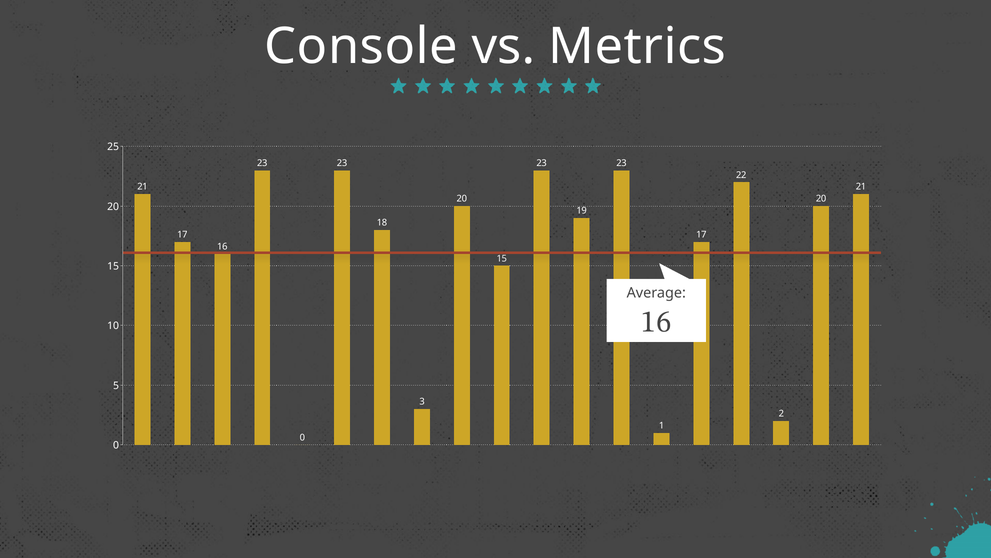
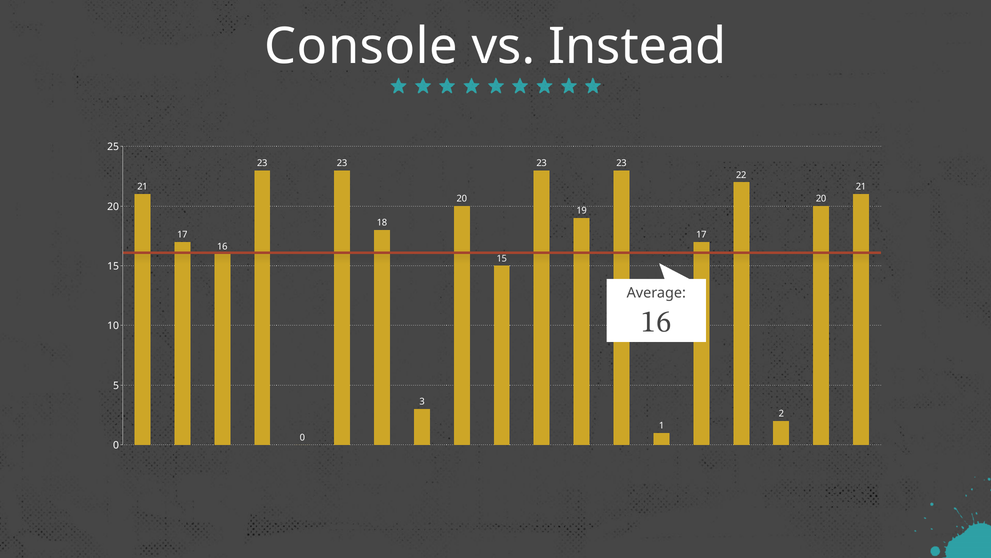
Metrics: Metrics -> Instead
